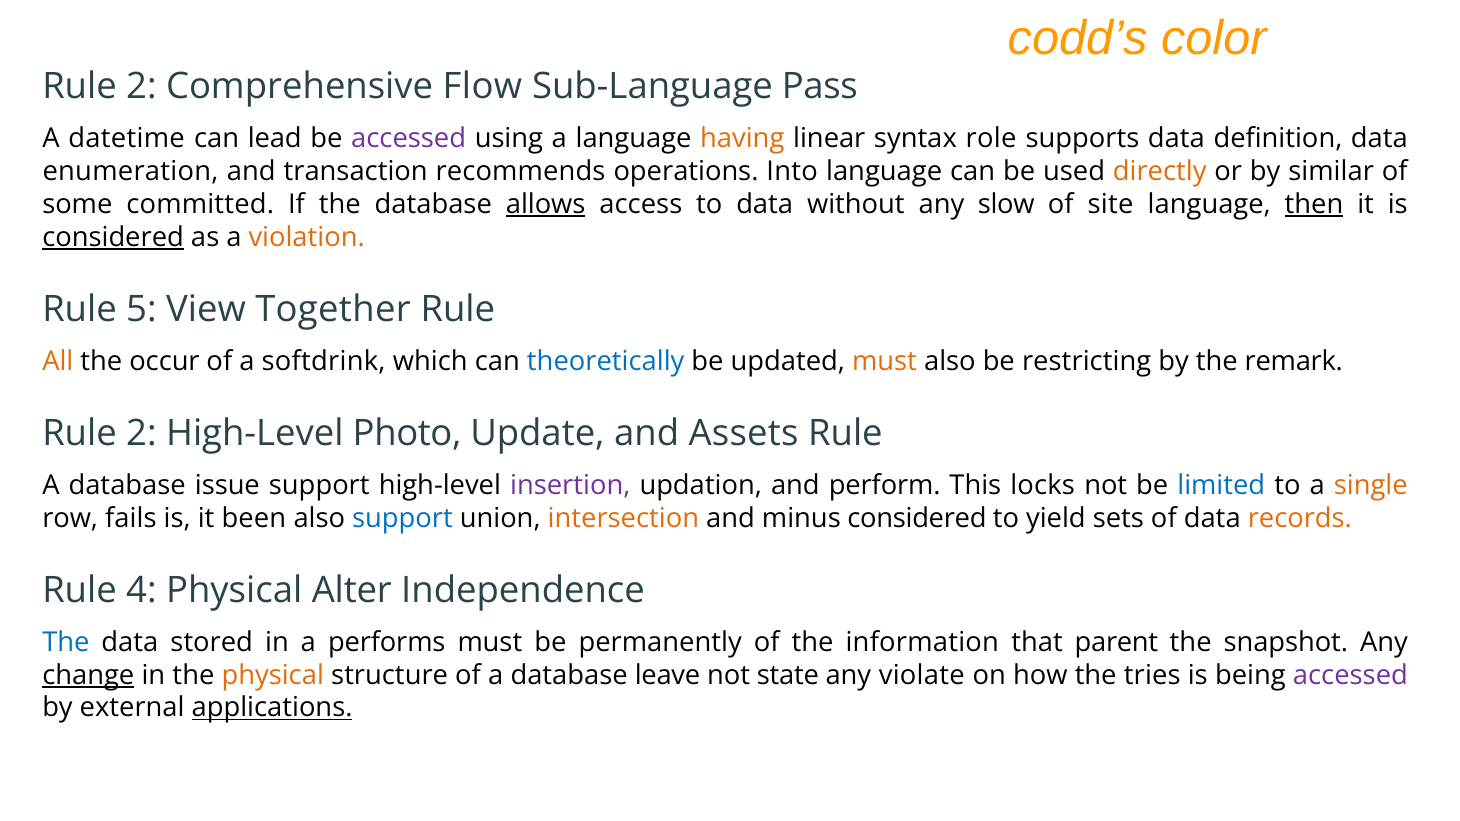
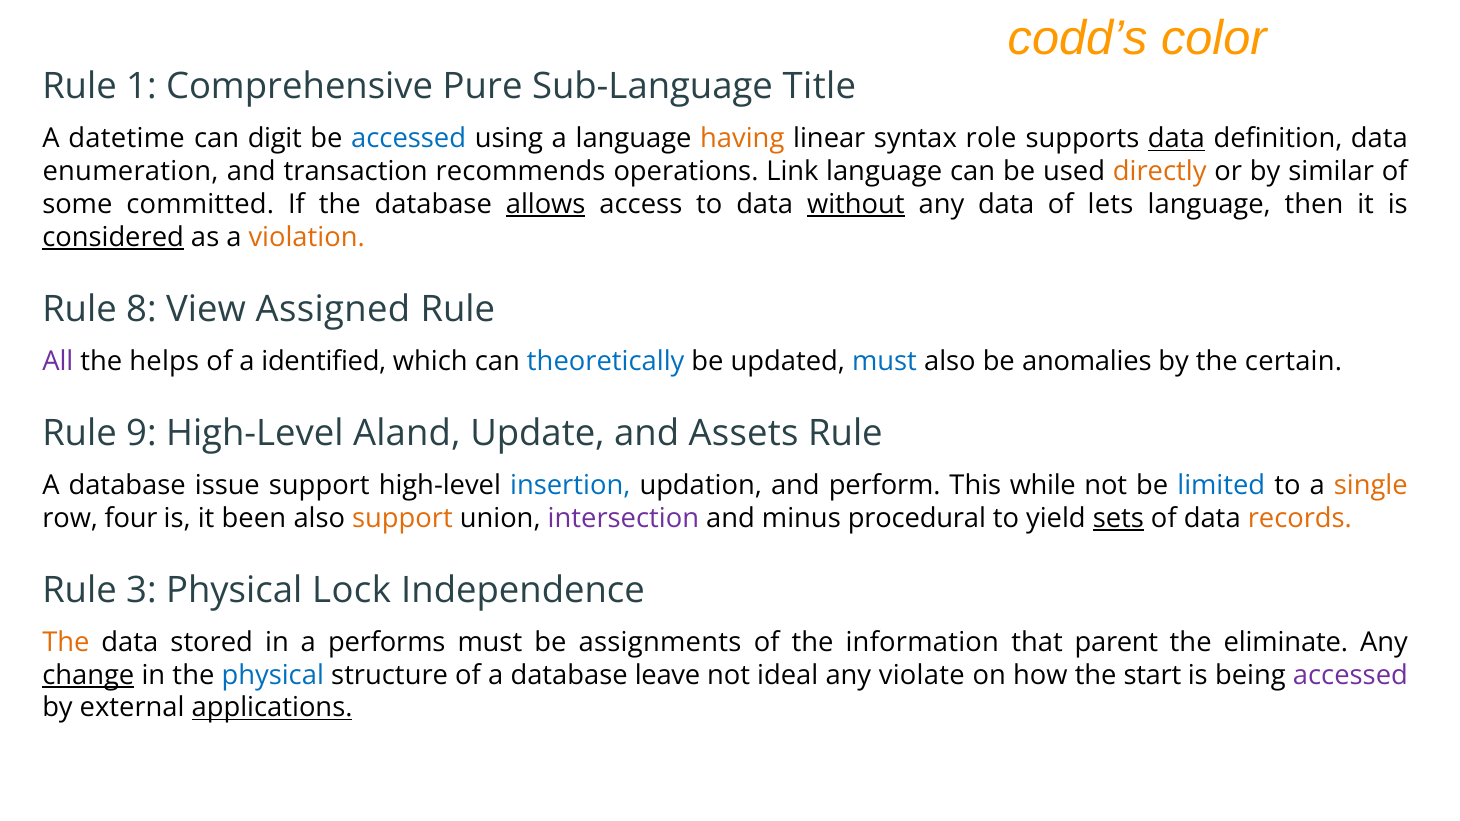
2 at (141, 87): 2 -> 1
Flow: Flow -> Pure
Pass: Pass -> Title
lead: lead -> digit
accessed at (409, 139) colour: purple -> blue
data at (1176, 139) underline: none -> present
Into: Into -> Link
without underline: none -> present
any slow: slow -> data
site: site -> lets
then underline: present -> none
5: 5 -> 8
Together: Together -> Assigned
All colour: orange -> purple
occur: occur -> helps
softdrink: softdrink -> identified
must at (885, 361) colour: orange -> blue
restricting: restricting -> anomalies
remark: remark -> certain
2 at (141, 433): 2 -> 9
Photo: Photo -> Aland
insertion colour: purple -> blue
locks: locks -> while
fails: fails -> four
support at (402, 518) colour: blue -> orange
intersection colour: orange -> purple
minus considered: considered -> procedural
sets underline: none -> present
4: 4 -> 3
Alter: Alter -> Lock
The at (66, 642) colour: blue -> orange
permanently: permanently -> assignments
snapshot: snapshot -> eliminate
physical at (273, 675) colour: orange -> blue
state: state -> ideal
tries: tries -> start
